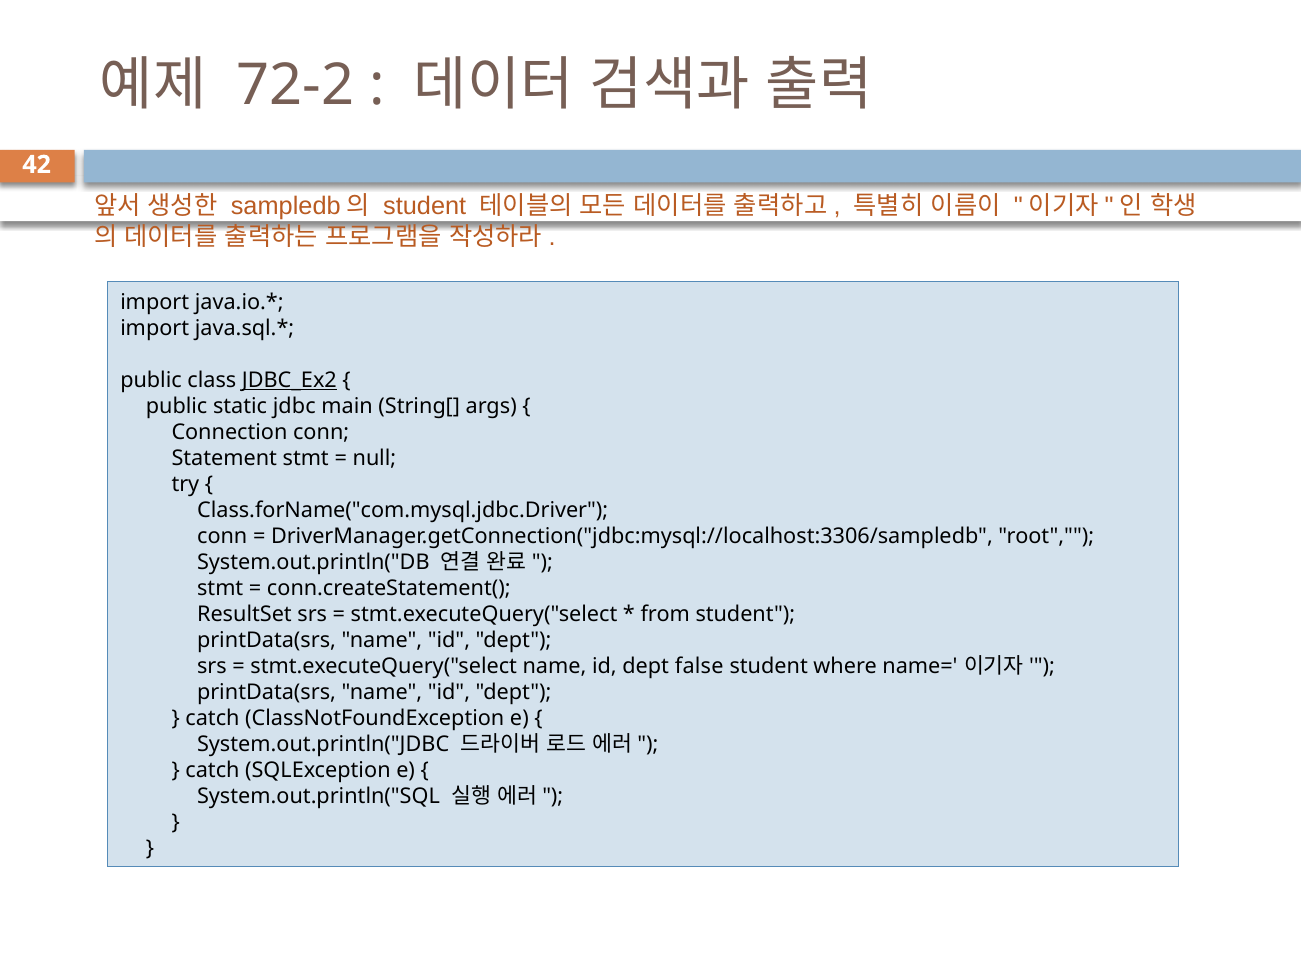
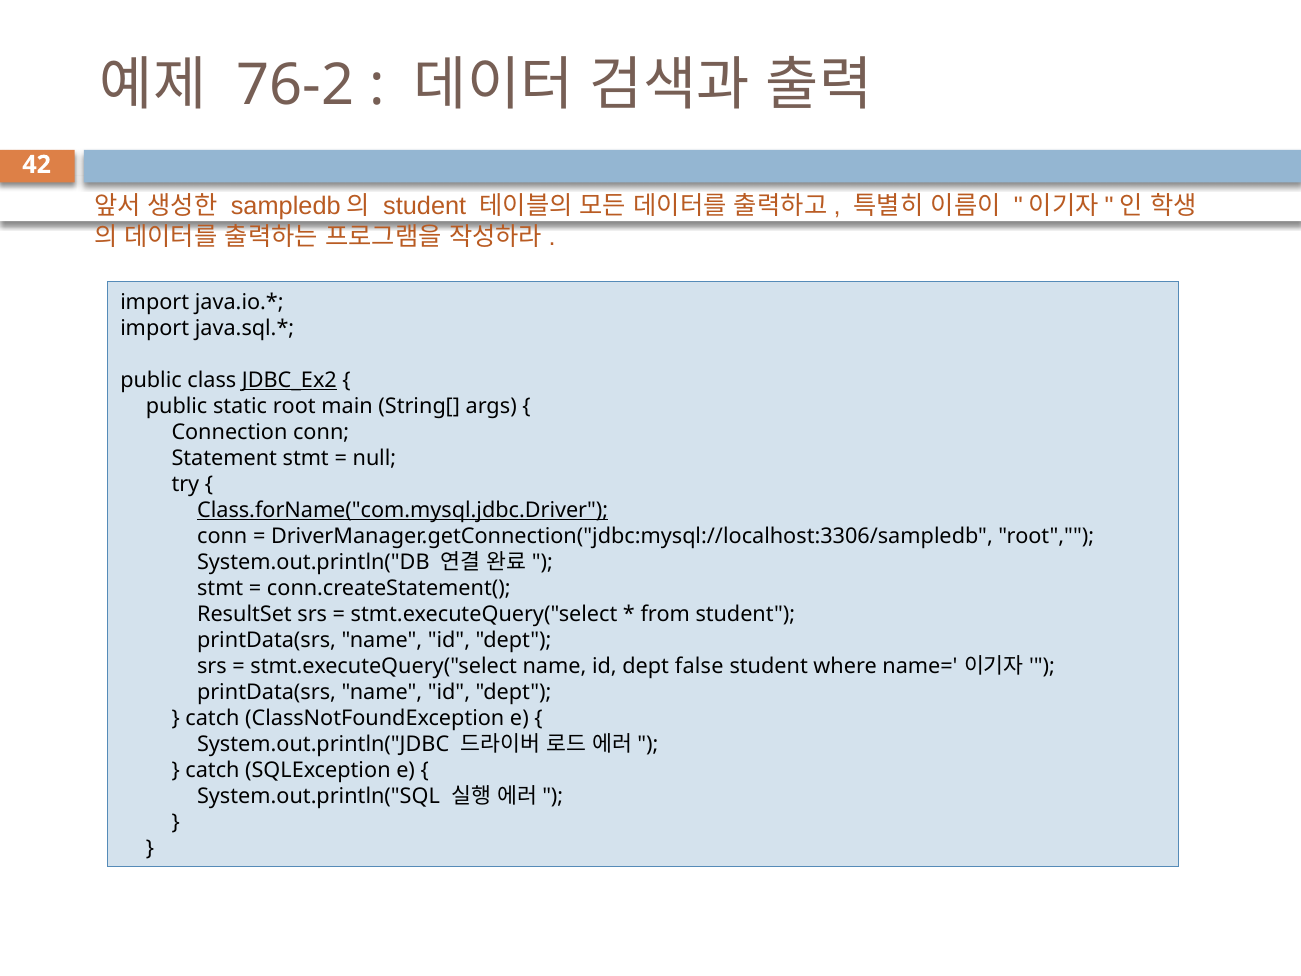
72-2: 72-2 -> 76-2
static jdbc: jdbc -> root
Class.forName("com.mysql.jdbc.Driver underline: none -> present
